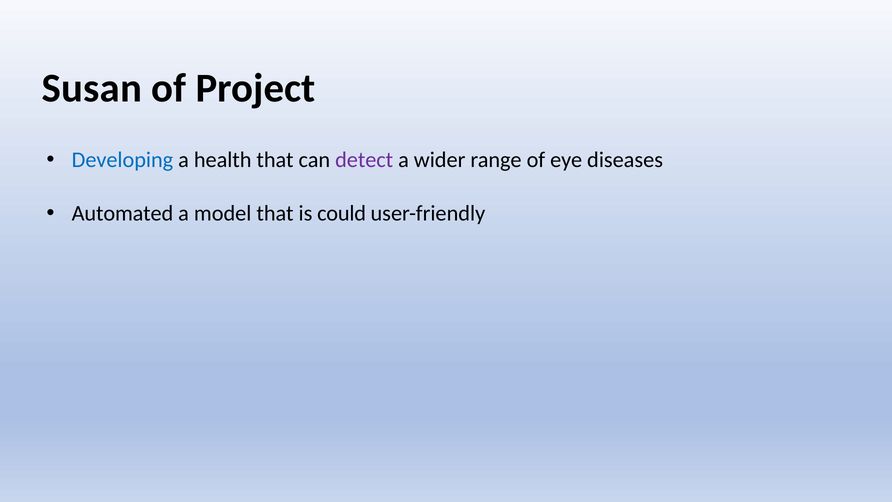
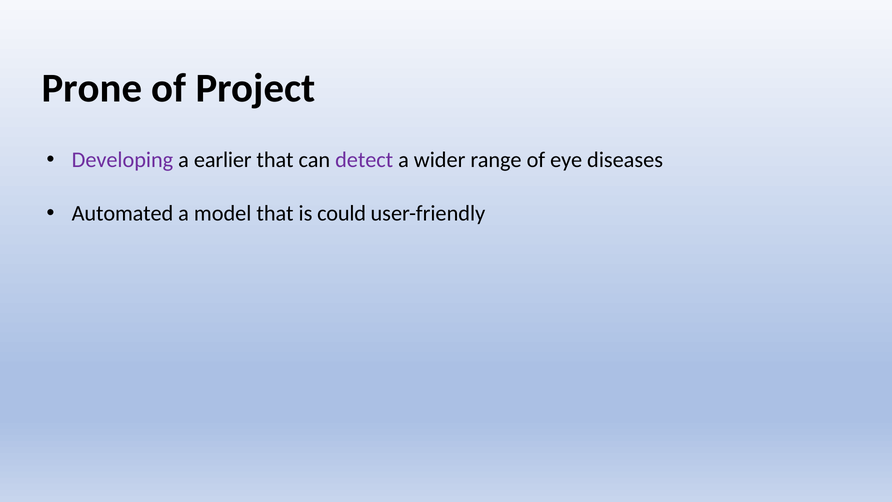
Susan: Susan -> Prone
Developing colour: blue -> purple
health: health -> earlier
